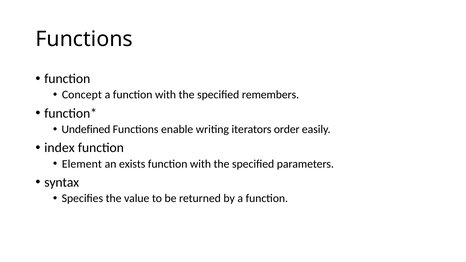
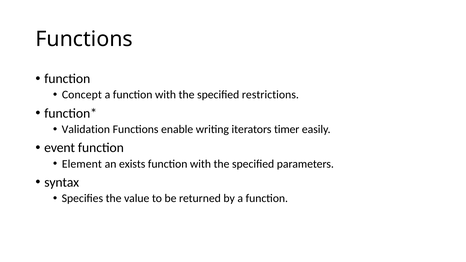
remembers: remembers -> restrictions
Undefined: Undefined -> Validation
order: order -> timer
index: index -> event
